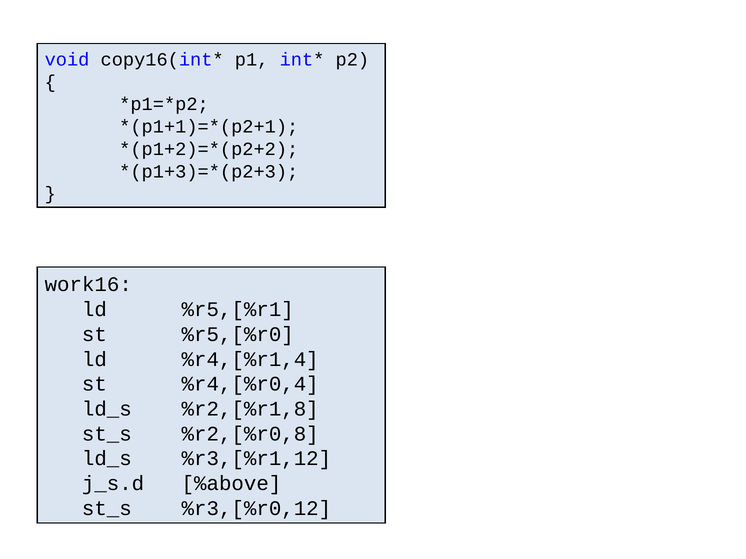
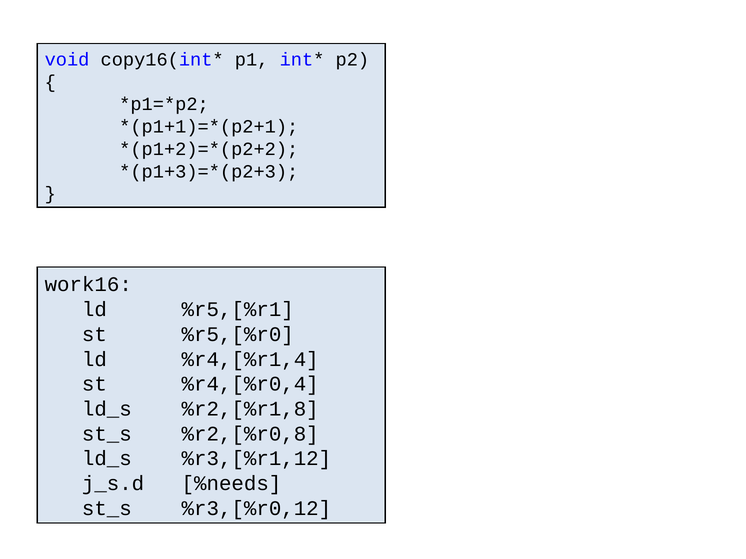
%above: %above -> %needs
